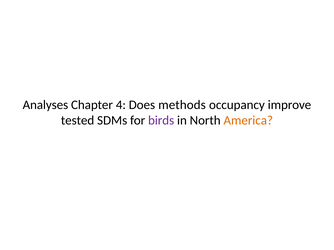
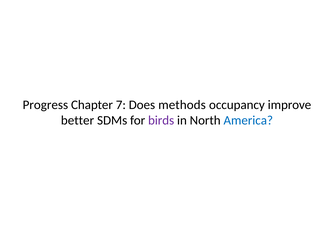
Analyses: Analyses -> Progress
4: 4 -> 7
tested: tested -> better
America colour: orange -> blue
